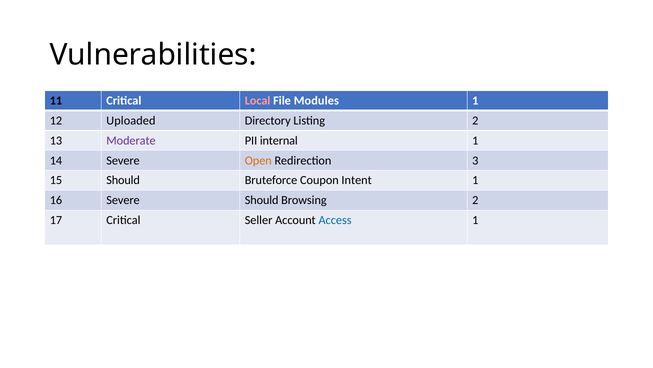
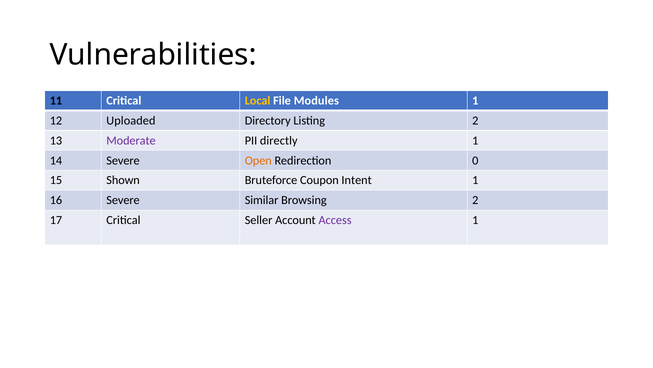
Local colour: pink -> yellow
internal: internal -> directly
3: 3 -> 0
15 Should: Should -> Shown
Severe Should: Should -> Similar
Access colour: blue -> purple
